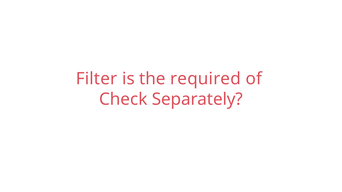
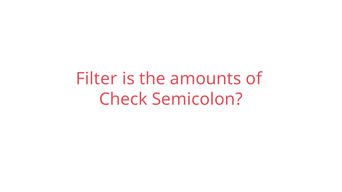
required: required -> amounts
Separately: Separately -> Semicolon
